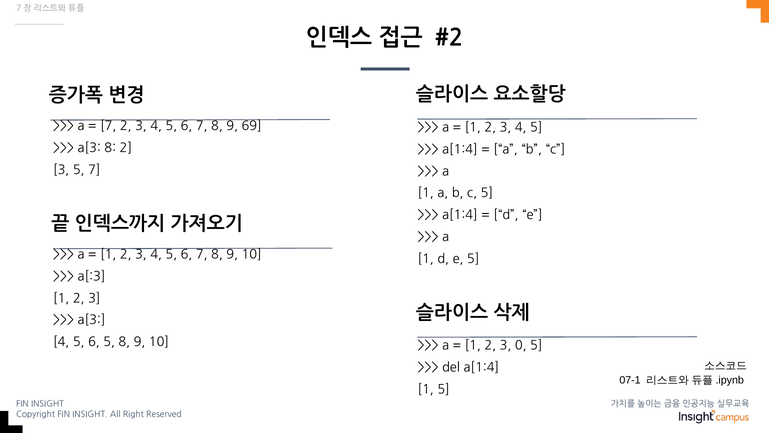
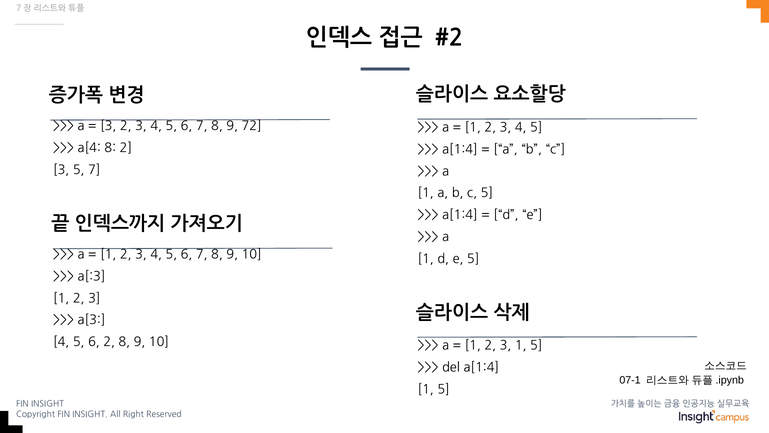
7 at (108, 126): 7 -> 3
69: 69 -> 72
a[3 at (89, 148): a[3 -> a[4
6 5: 5 -> 2
3 0: 0 -> 1
